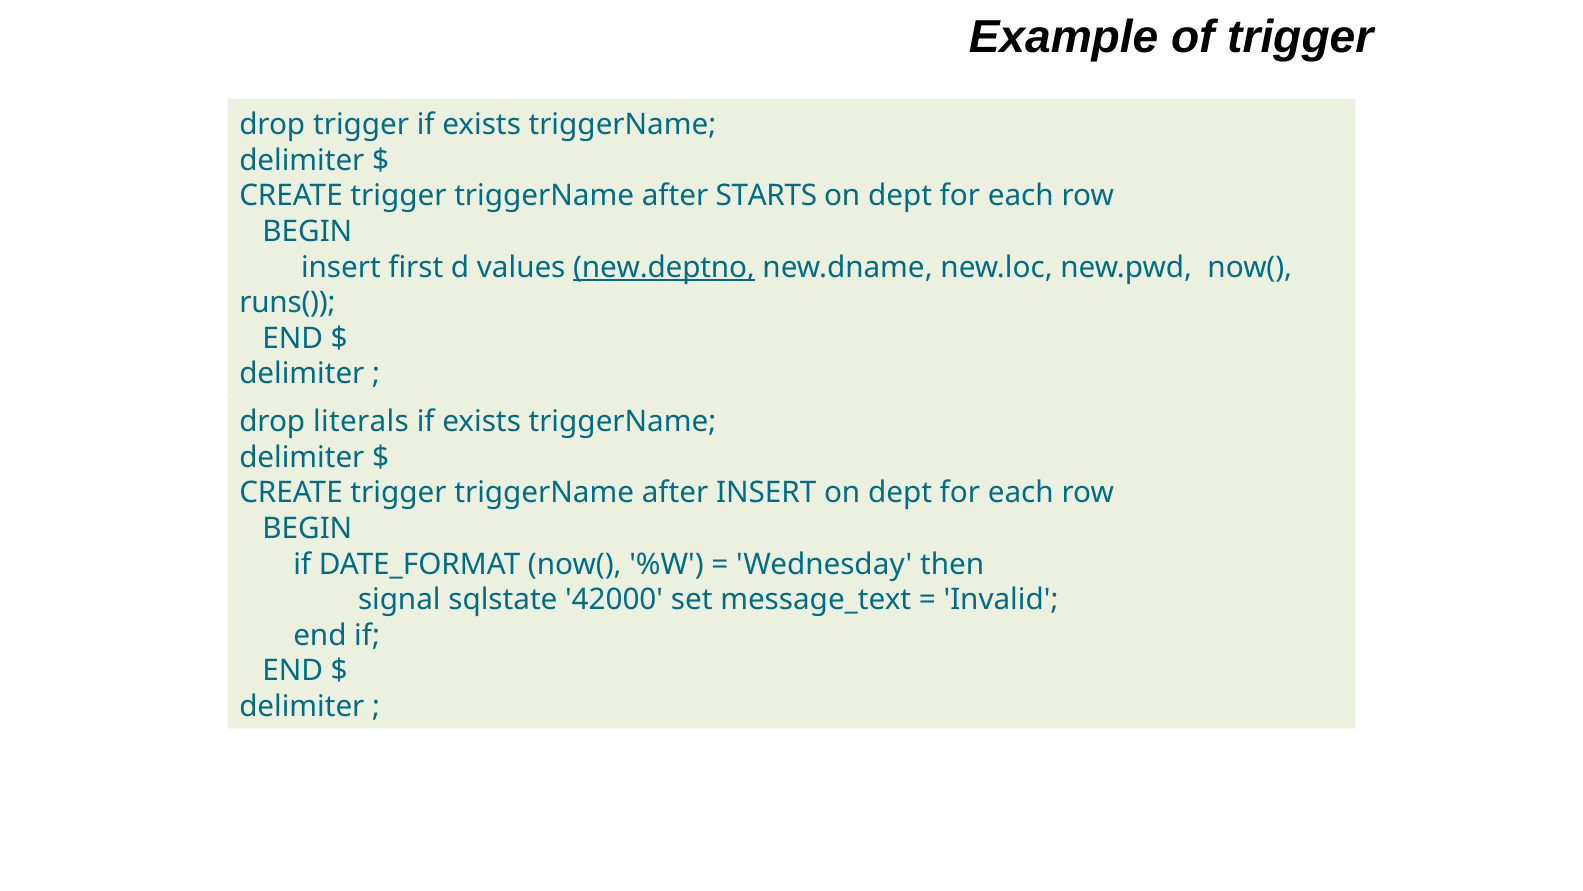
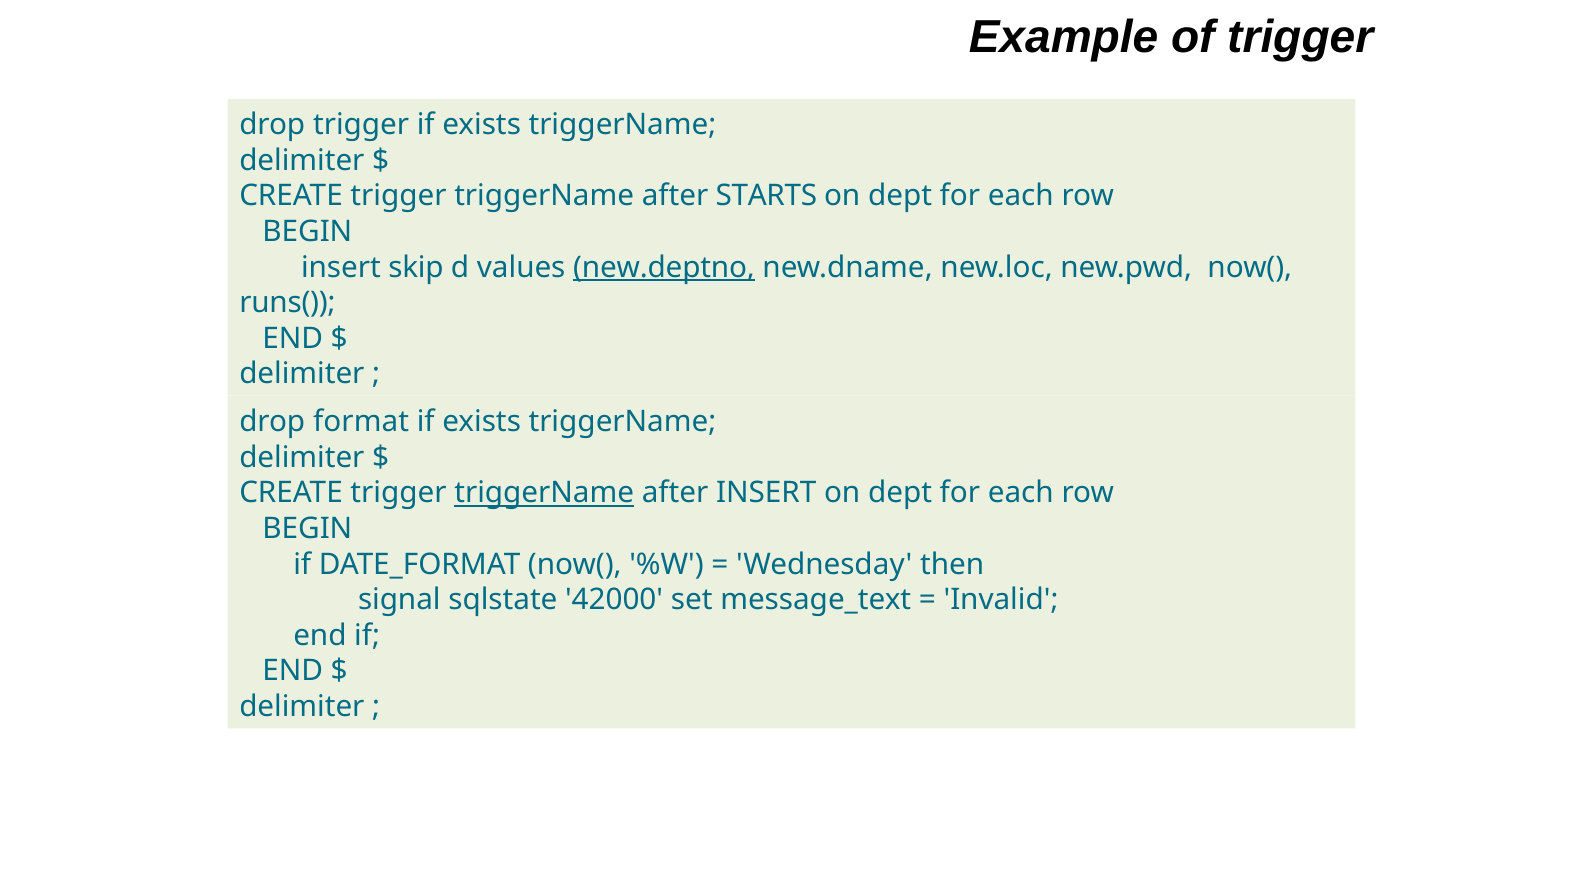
first: first -> skip
literals: literals -> format
triggerName at (544, 493) underline: none -> present
